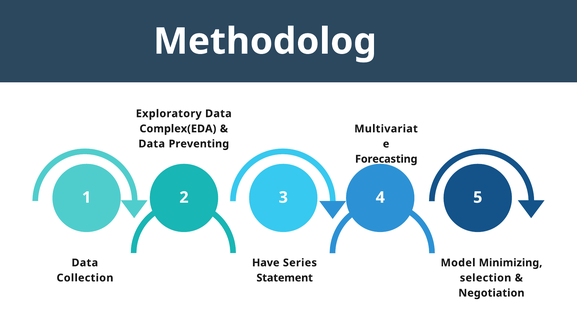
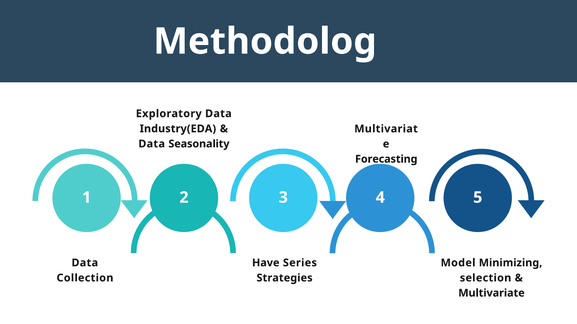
Complex(EDA: Complex(EDA -> Industry(EDA
Preventing: Preventing -> Seasonality
Statement: Statement -> Strategies
Negotiation: Negotiation -> Multivariate
